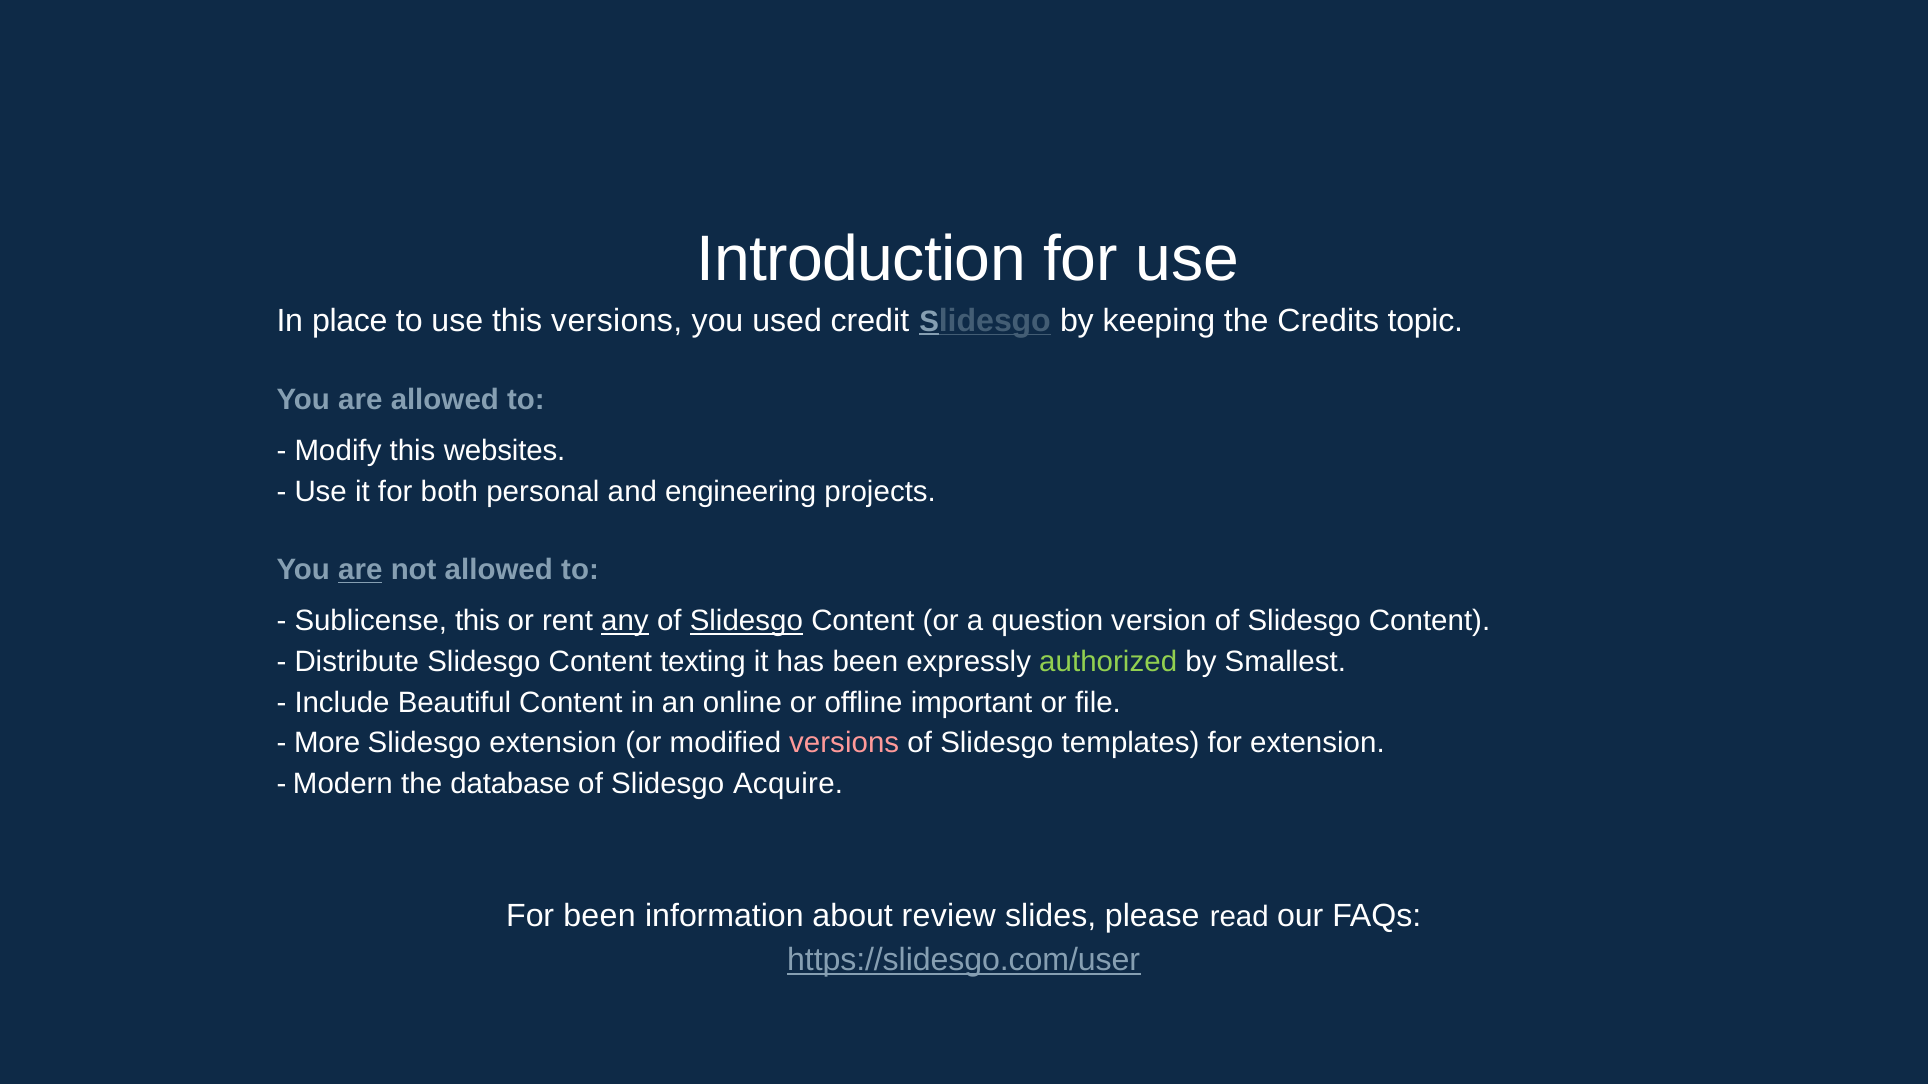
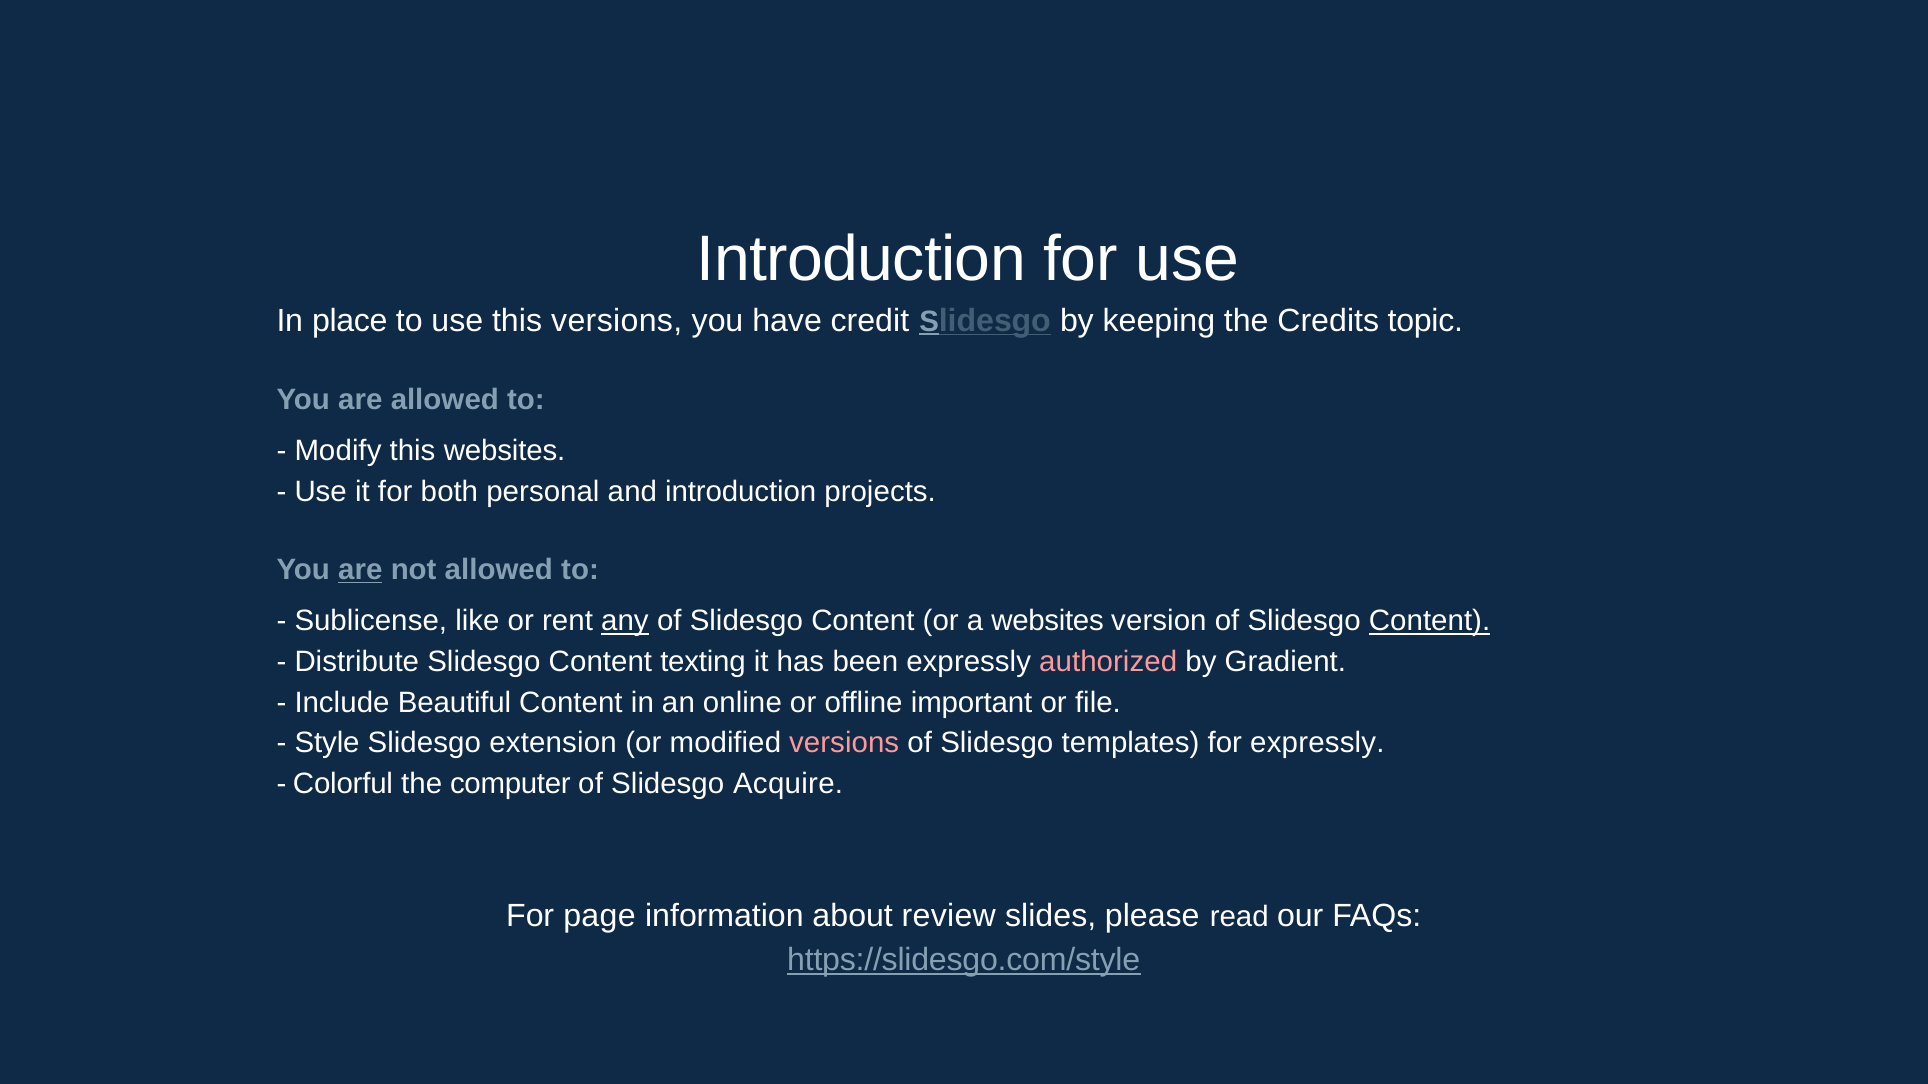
used: used -> have
and engineering: engineering -> introduction
Sublicense this: this -> like
Slidesgo at (746, 622) underline: present -> none
a question: question -> websites
Content at (1430, 622) underline: none -> present
authorized colour: light green -> pink
Smallest: Smallest -> Gradient
More: More -> Style
for extension: extension -> expressly
Modern: Modern -> Colorful
database: database -> computer
For been: been -> page
https://slidesgo.com/user: https://slidesgo.com/user -> https://slidesgo.com/style
